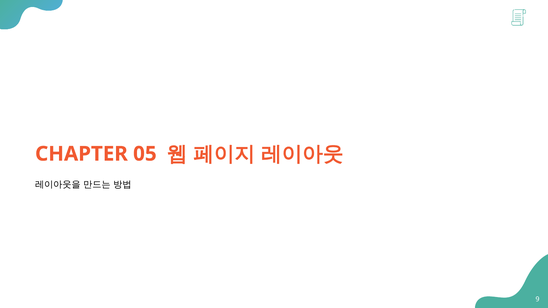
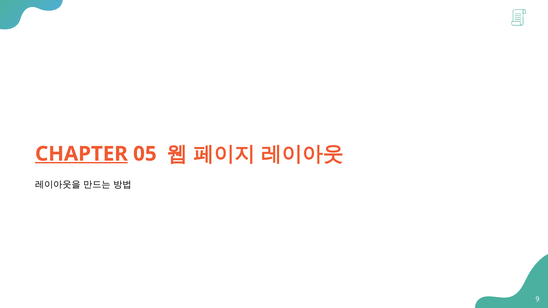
CHAPTER underline: none -> present
